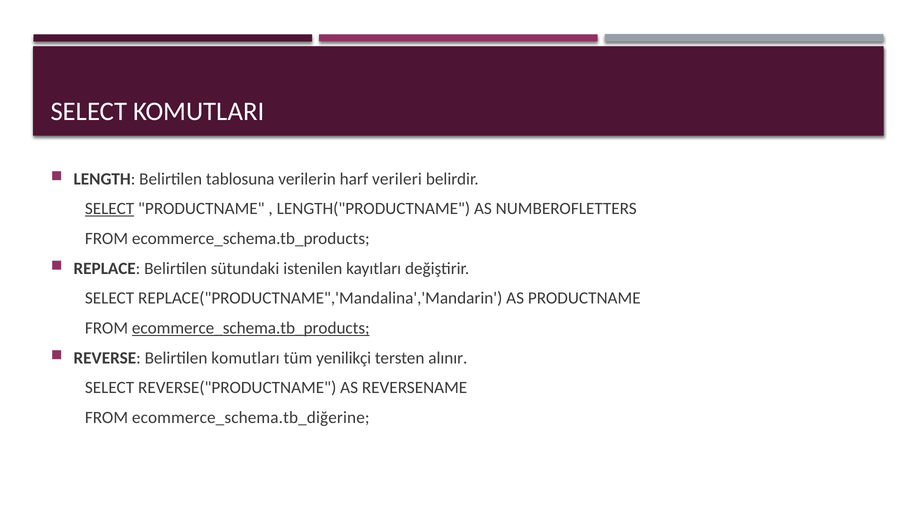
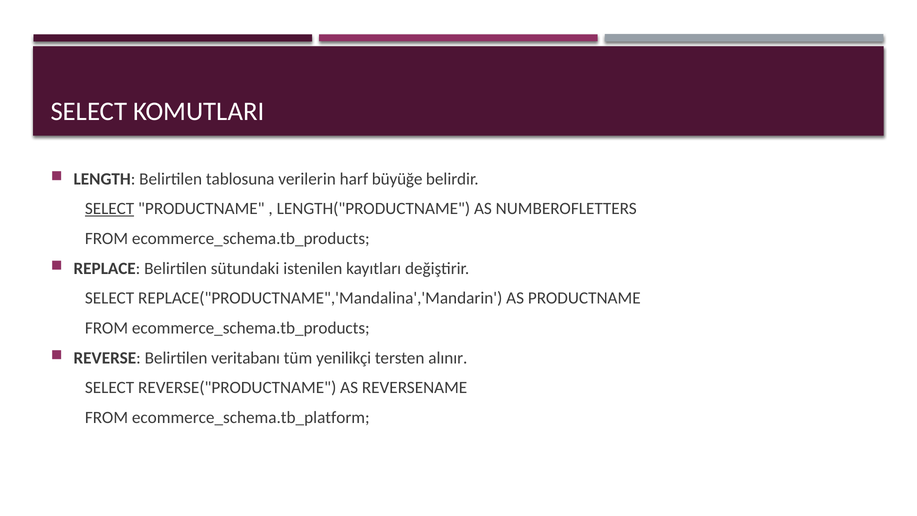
verileri: verileri -> büyüğe
ecommerce_schema.tb_products at (251, 328) underline: present -> none
komutları: komutları -> veritabanı
ecommerce_schema.tb_diğerine: ecommerce_schema.tb_diğerine -> ecommerce_schema.tb_platform
